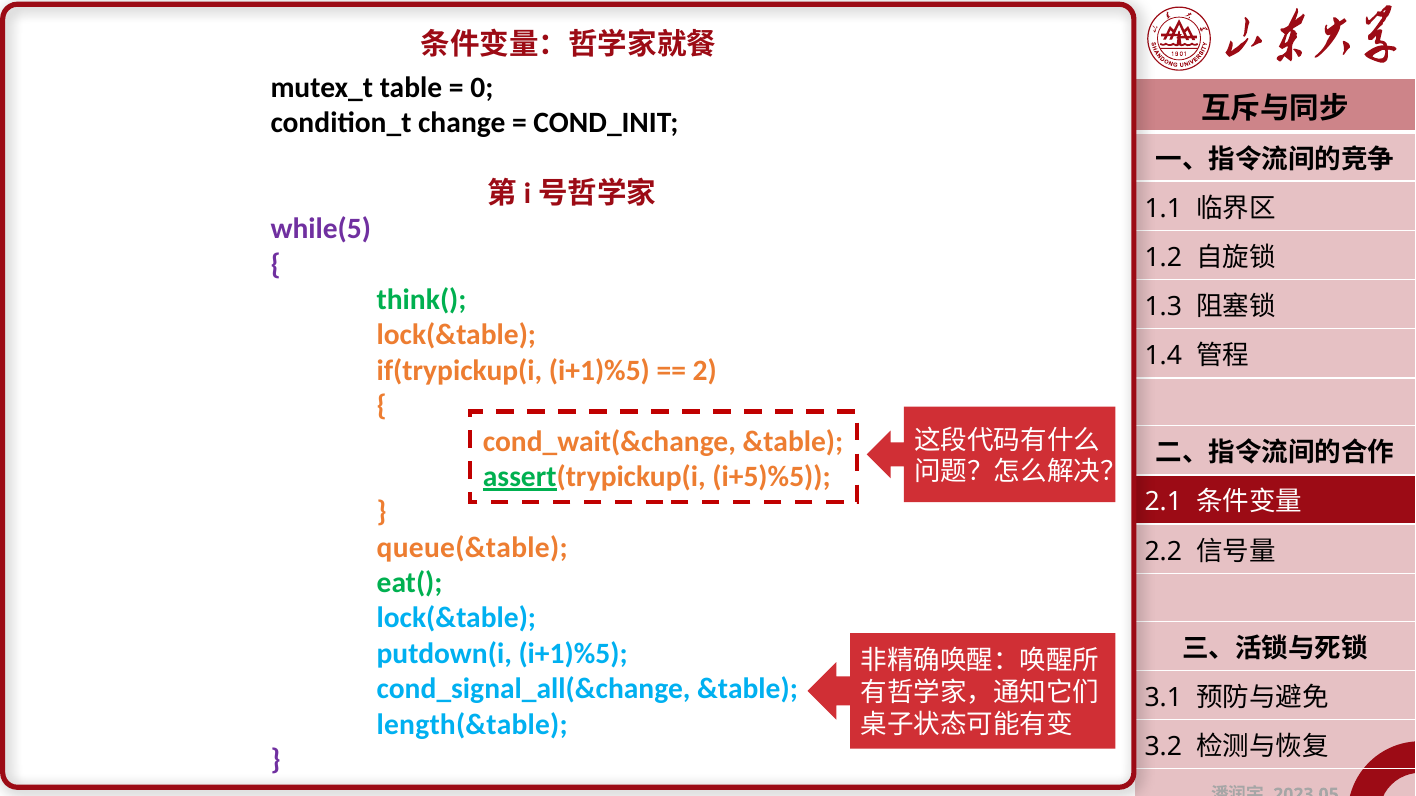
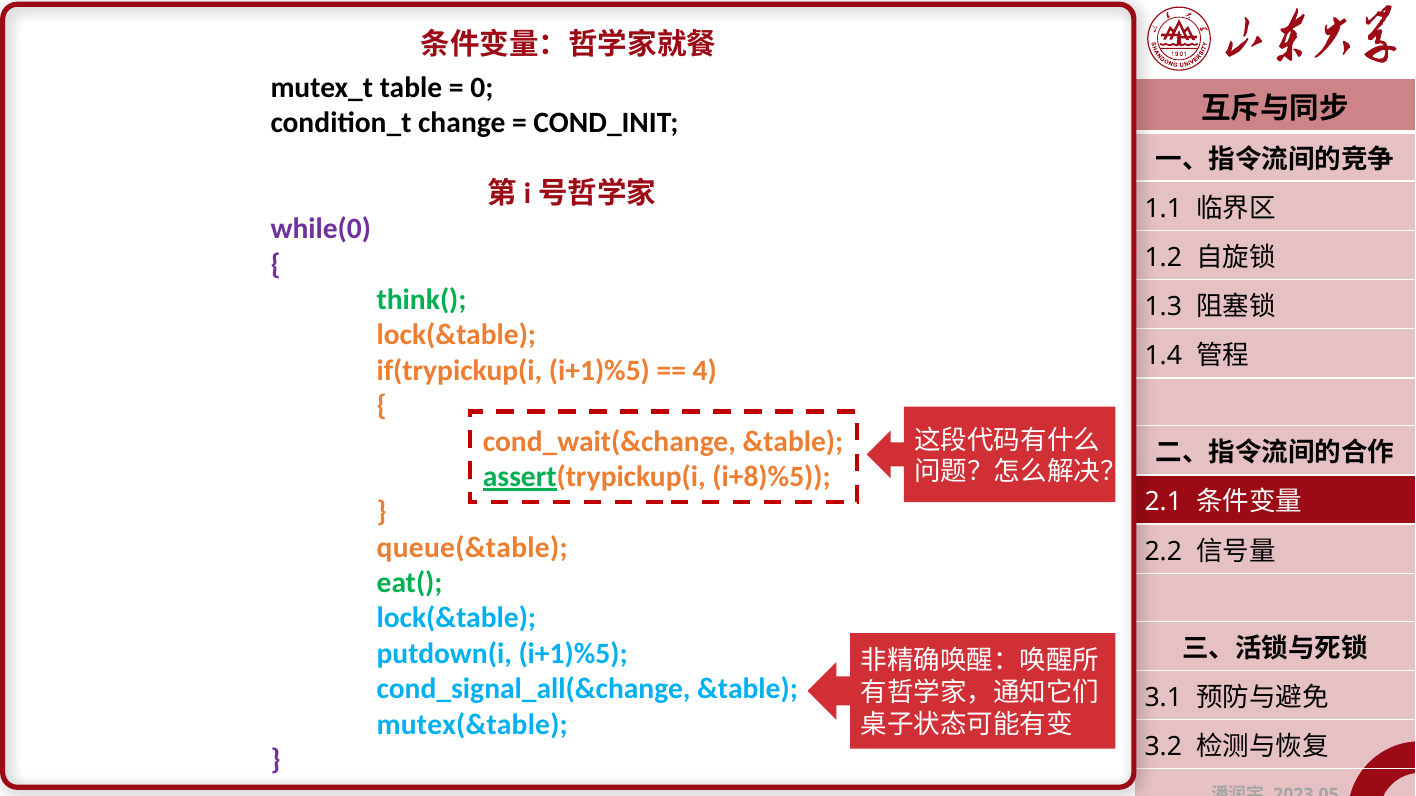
while(5: while(5 -> while(0
2: 2 -> 4
i+5)%5: i+5)%5 -> i+8)%5
length(&table: length(&table -> mutex(&table
